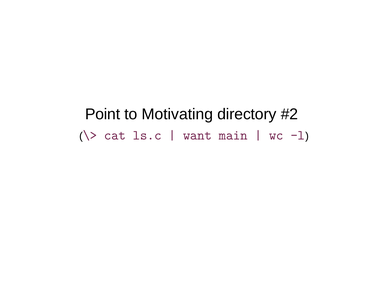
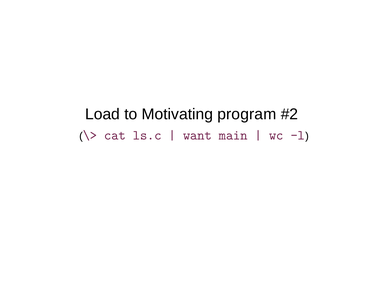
Point: Point -> Load
directory: directory -> program
